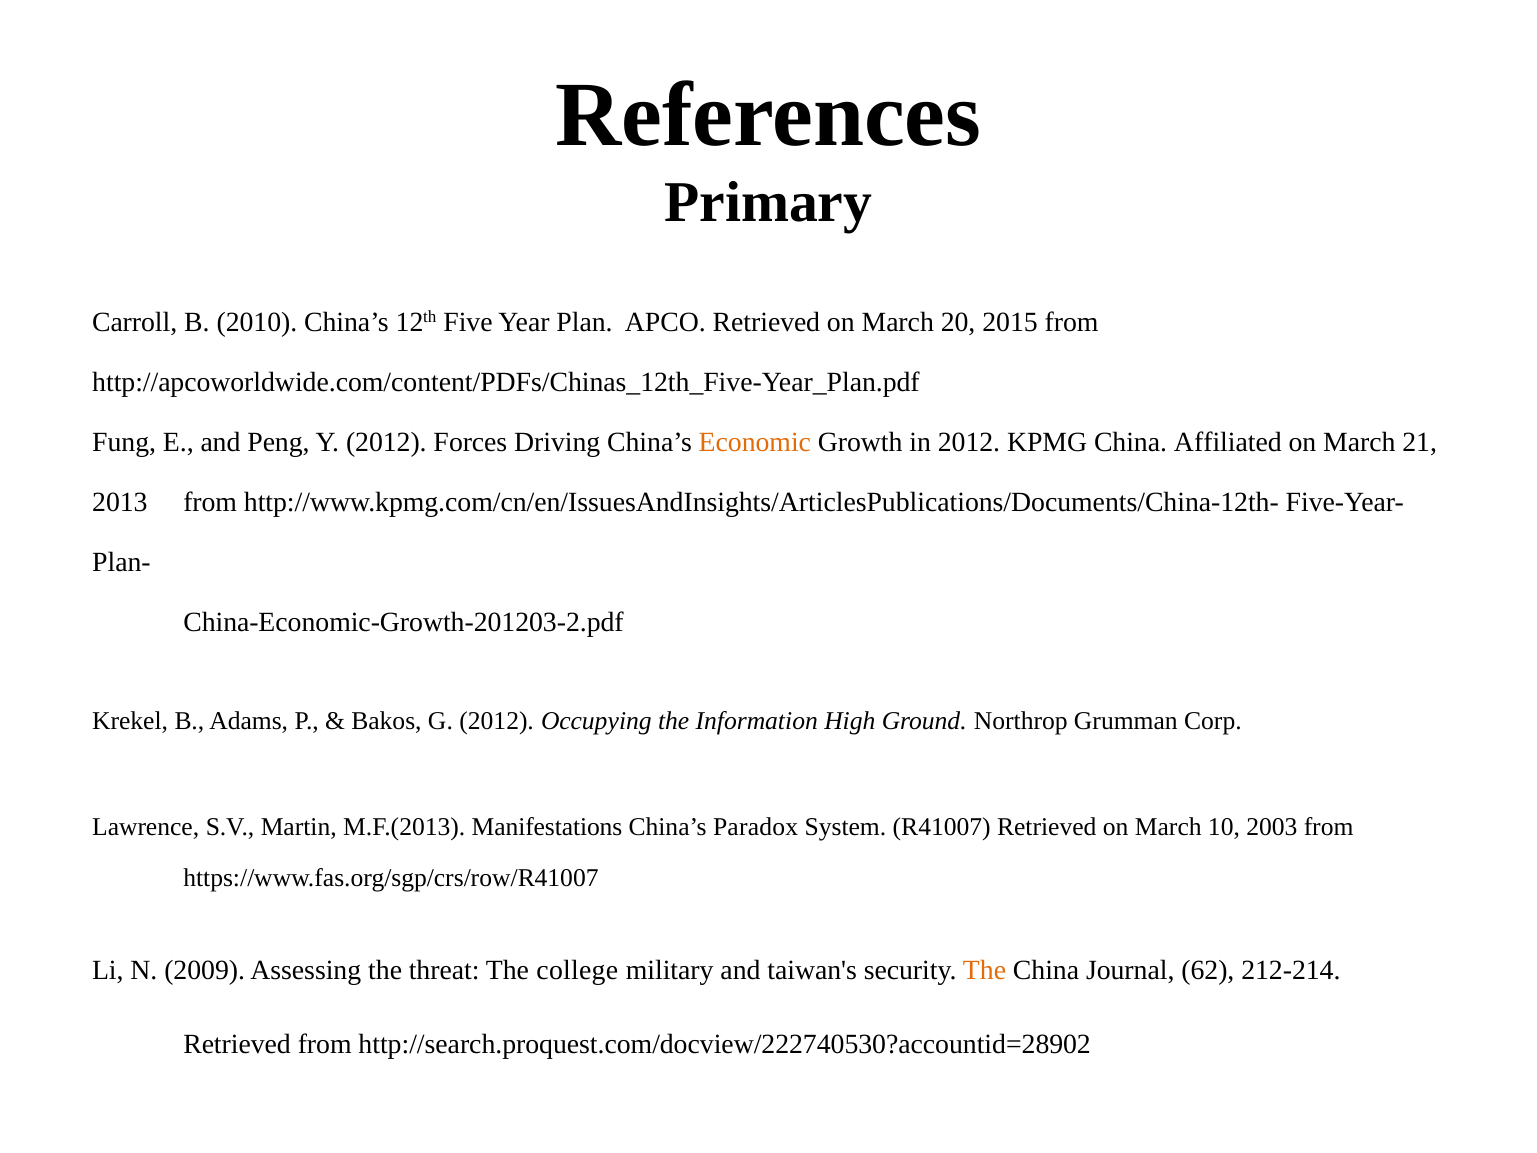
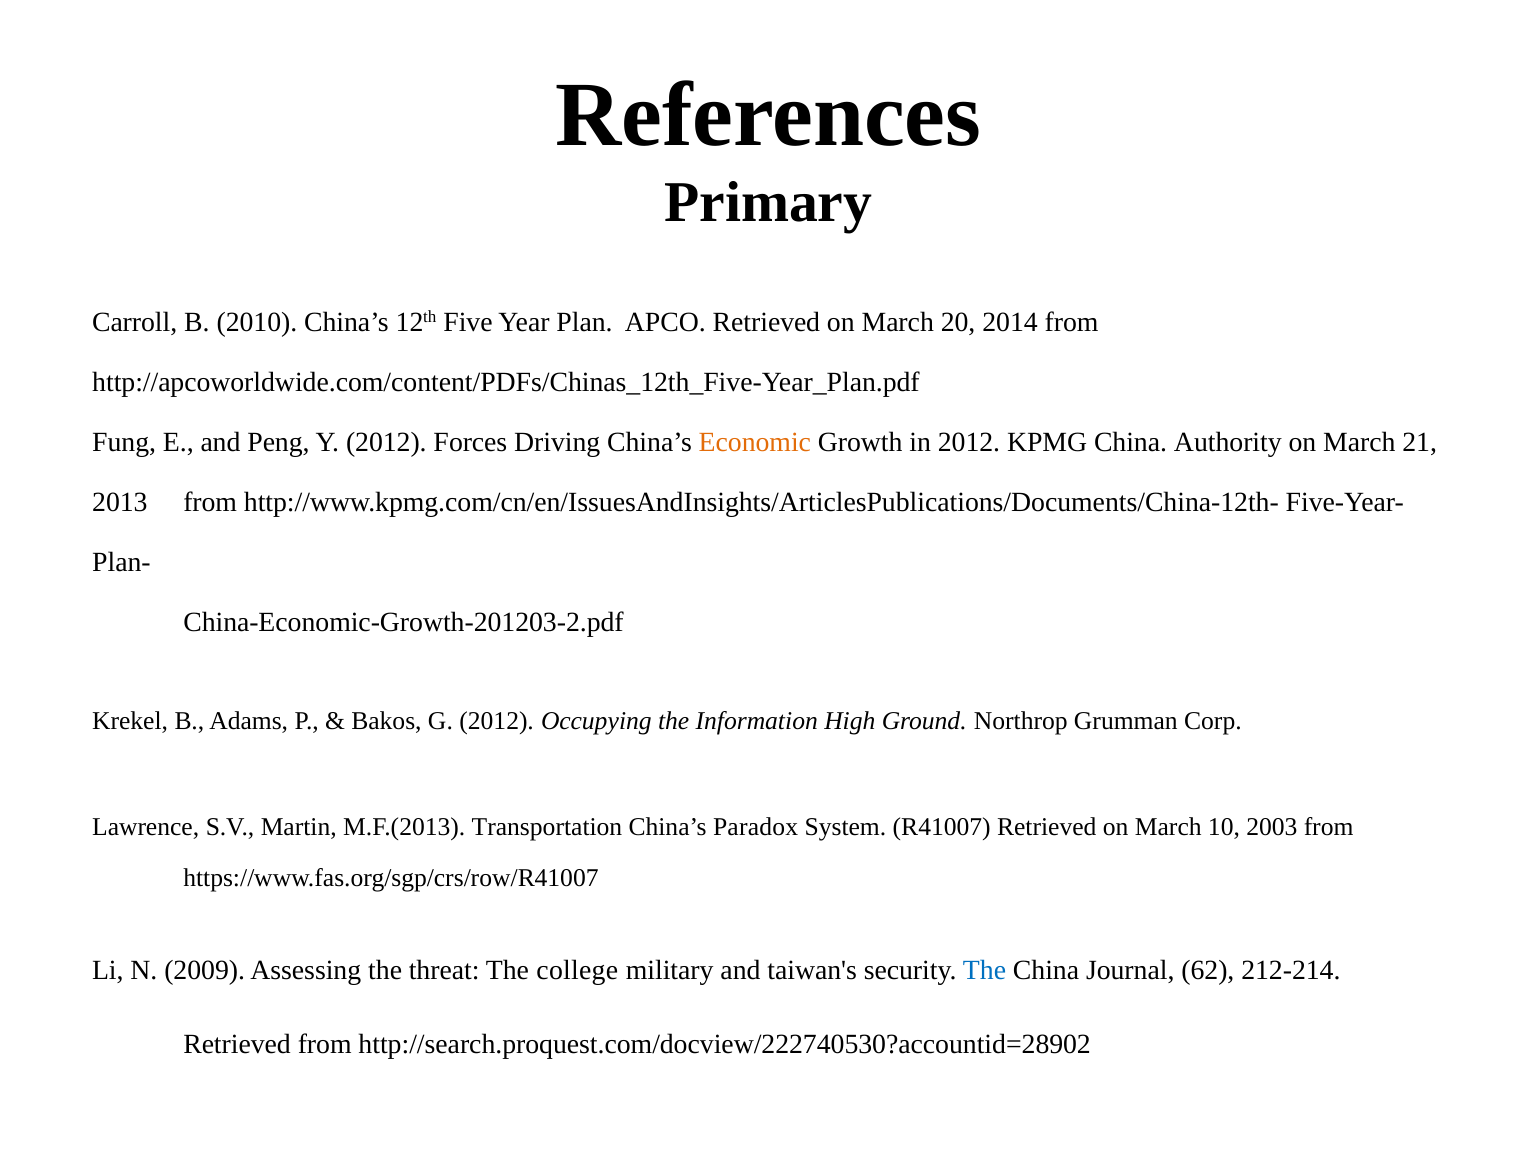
2015: 2015 -> 2014
Affiliated: Affiliated -> Authority
Manifestations: Manifestations -> Transportation
The at (985, 970) colour: orange -> blue
